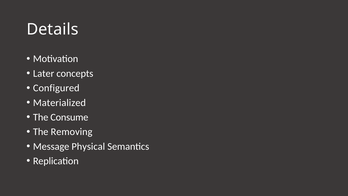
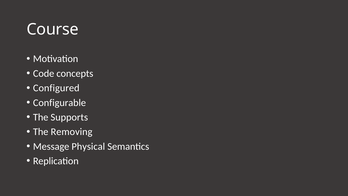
Details: Details -> Course
Later: Later -> Code
Materialized: Materialized -> Configurable
Consume: Consume -> Supports
